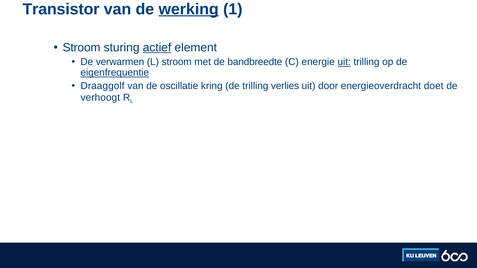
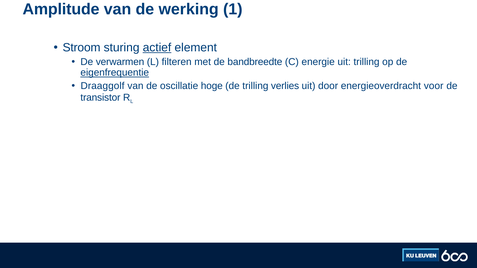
Transistor: Transistor -> Amplitude
werking underline: present -> none
L stroom: stroom -> filteren
uit at (344, 62) underline: present -> none
kring: kring -> hoge
doet: doet -> voor
verhoogt: verhoogt -> transistor
